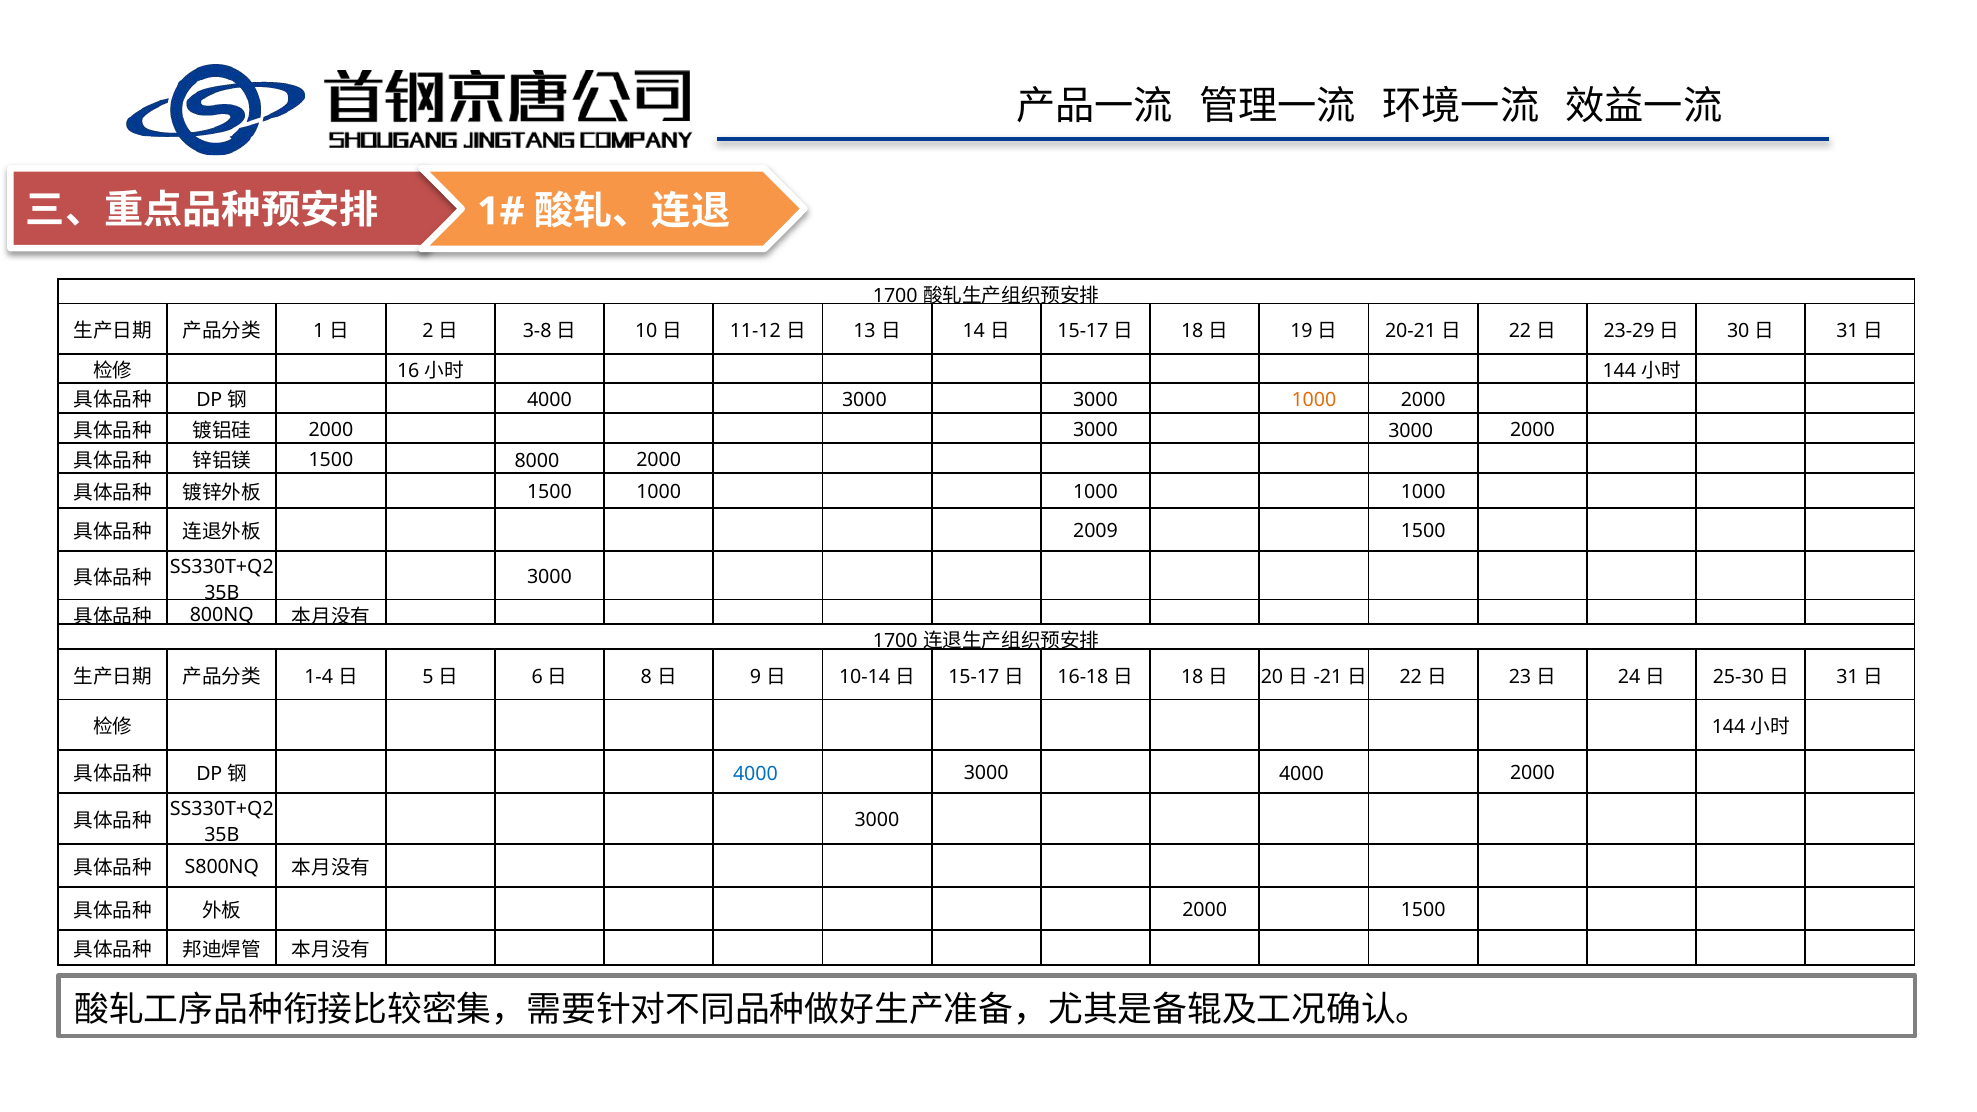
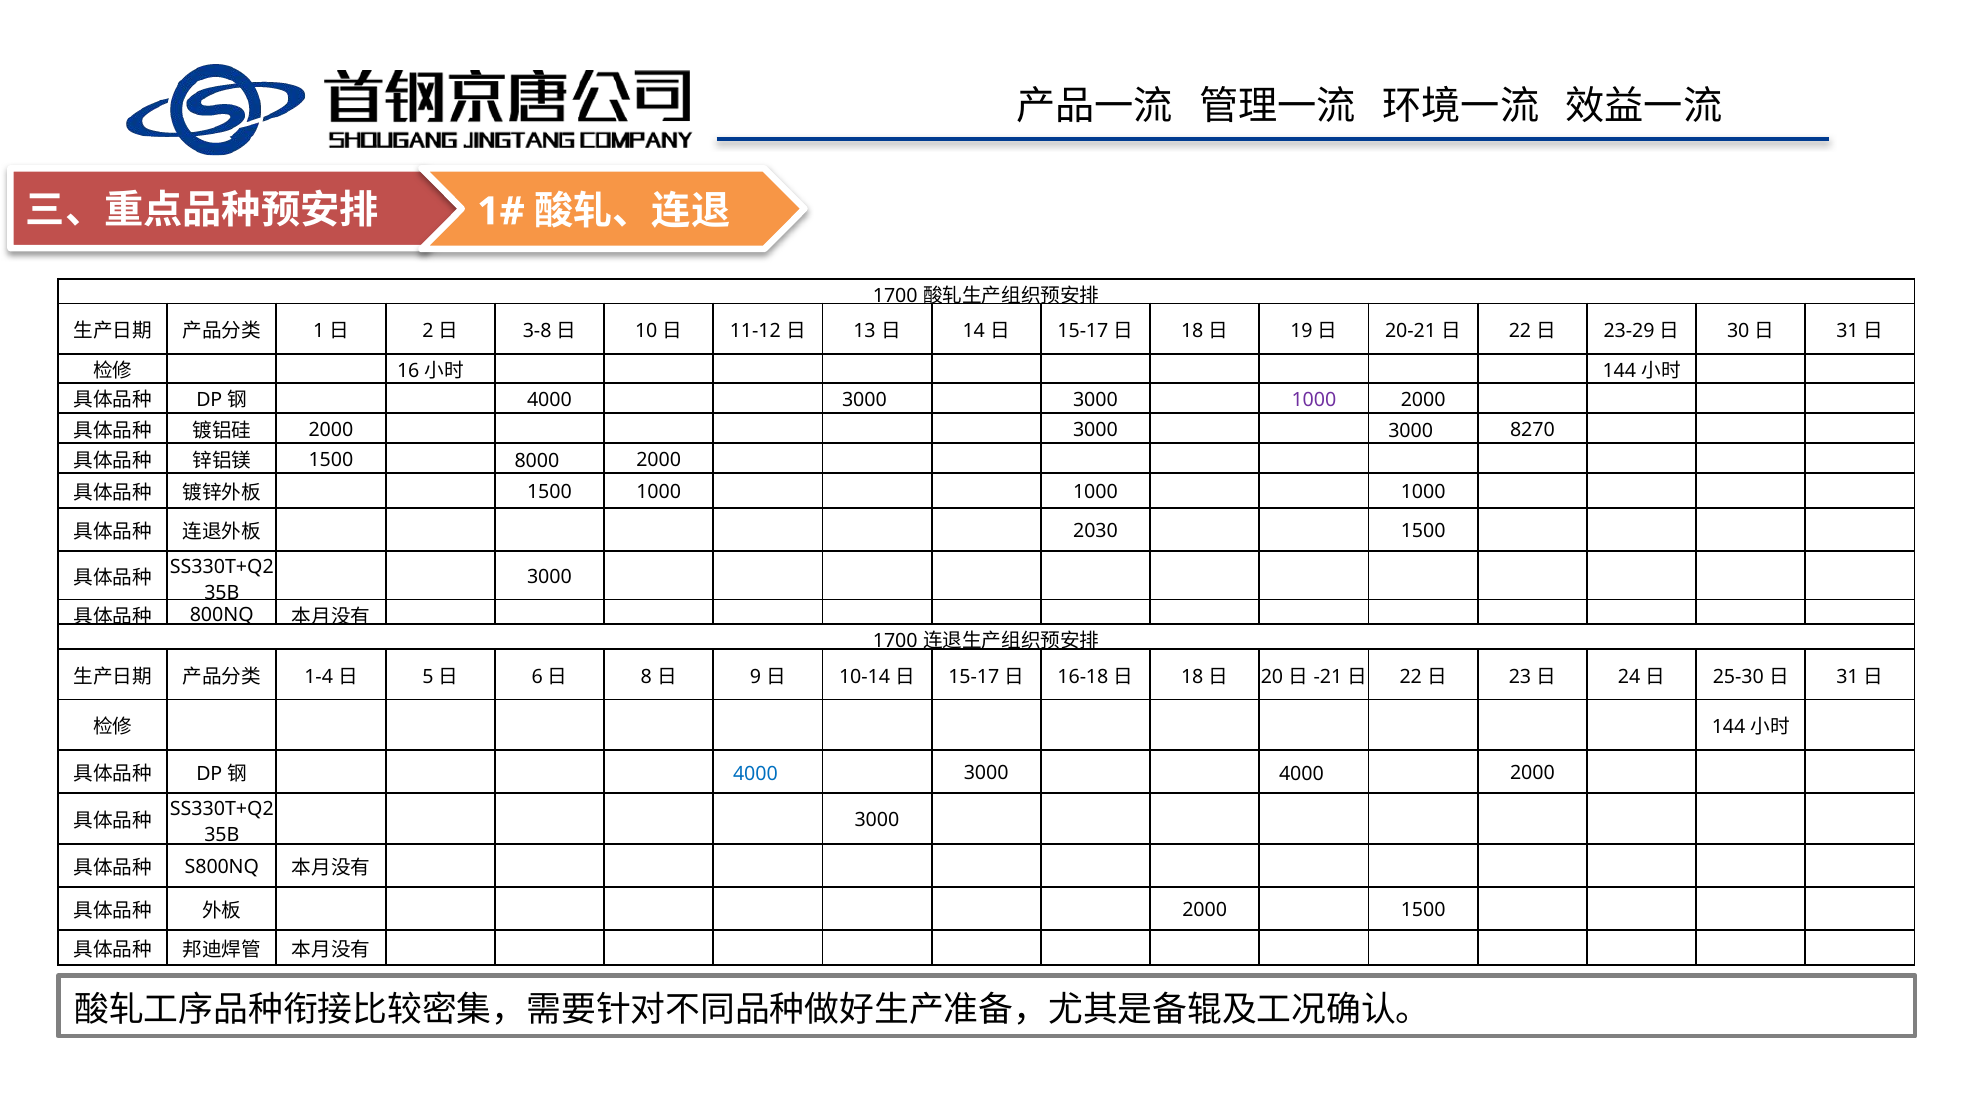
1000 at (1314, 400) colour: orange -> purple
3000 2000: 2000 -> 8270
2009: 2009 -> 2030
